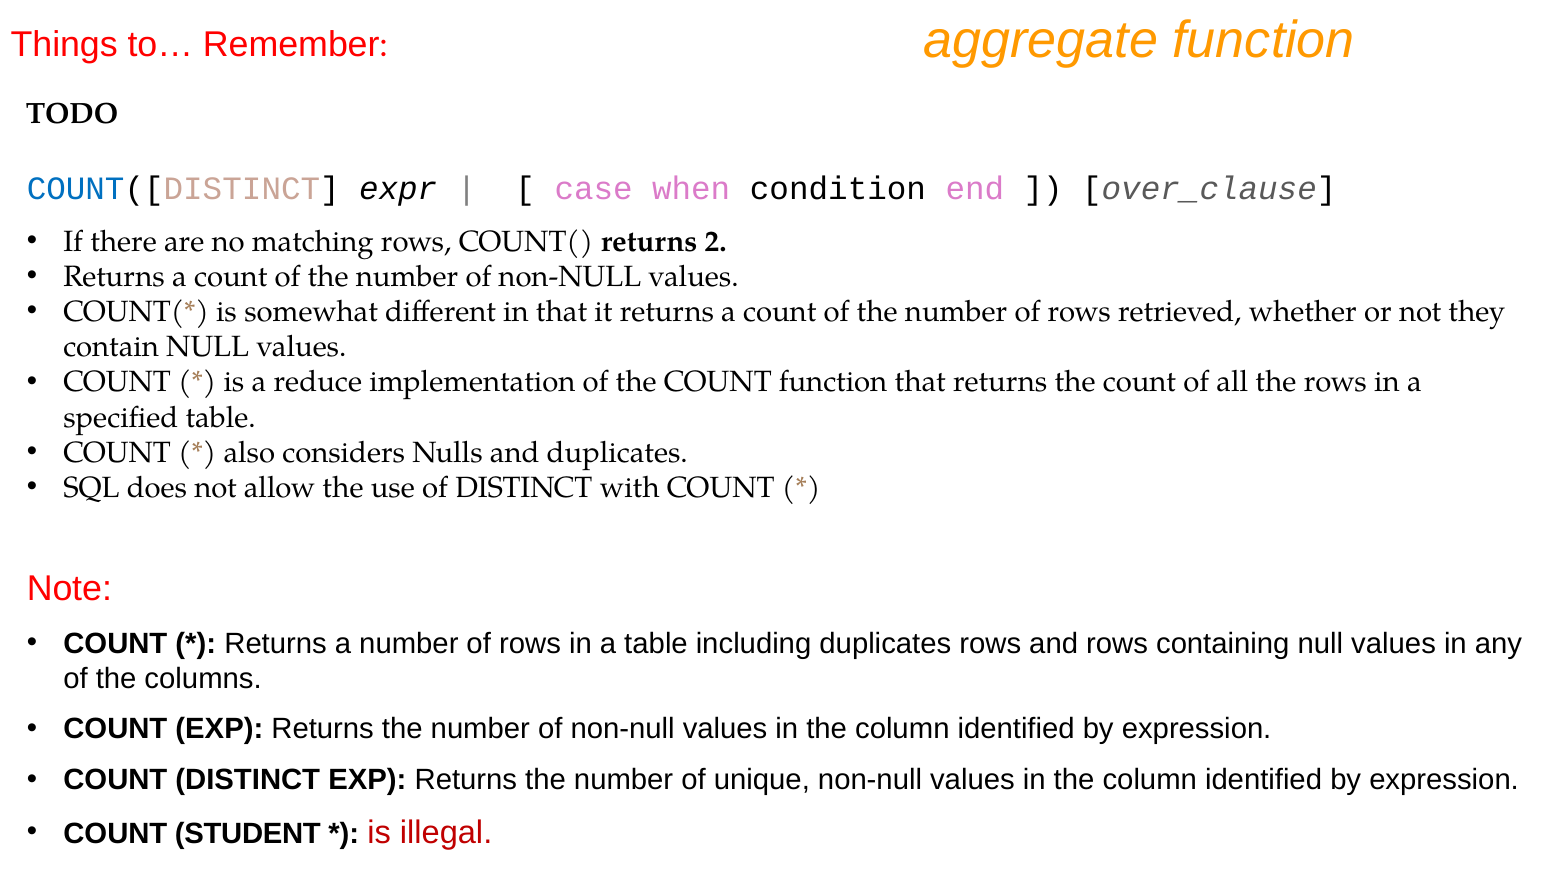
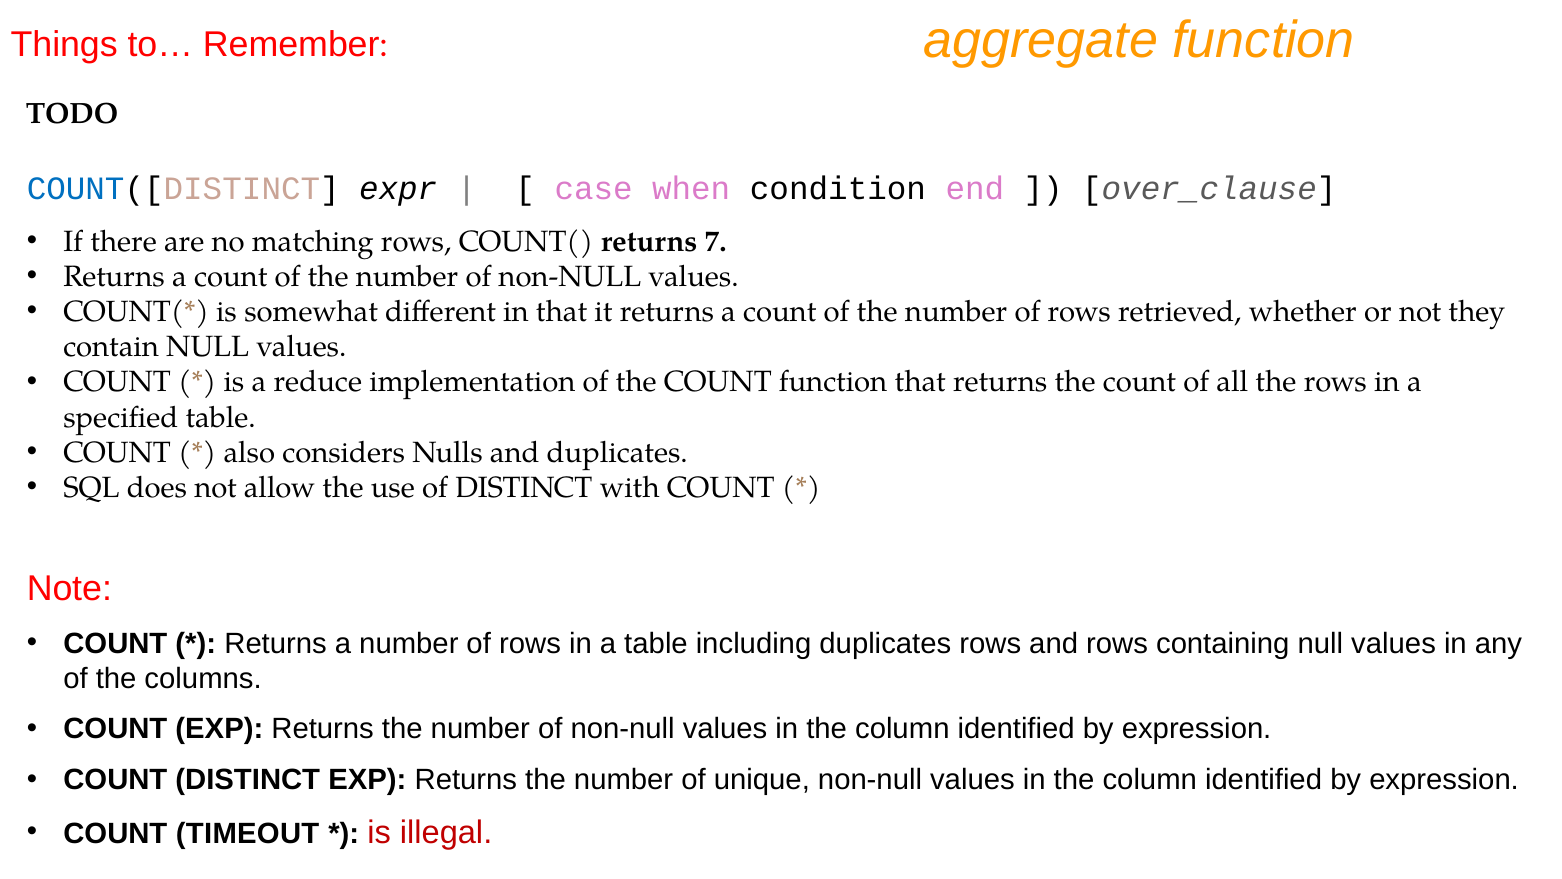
2: 2 -> 7
STUDENT: STUDENT -> TIMEOUT
